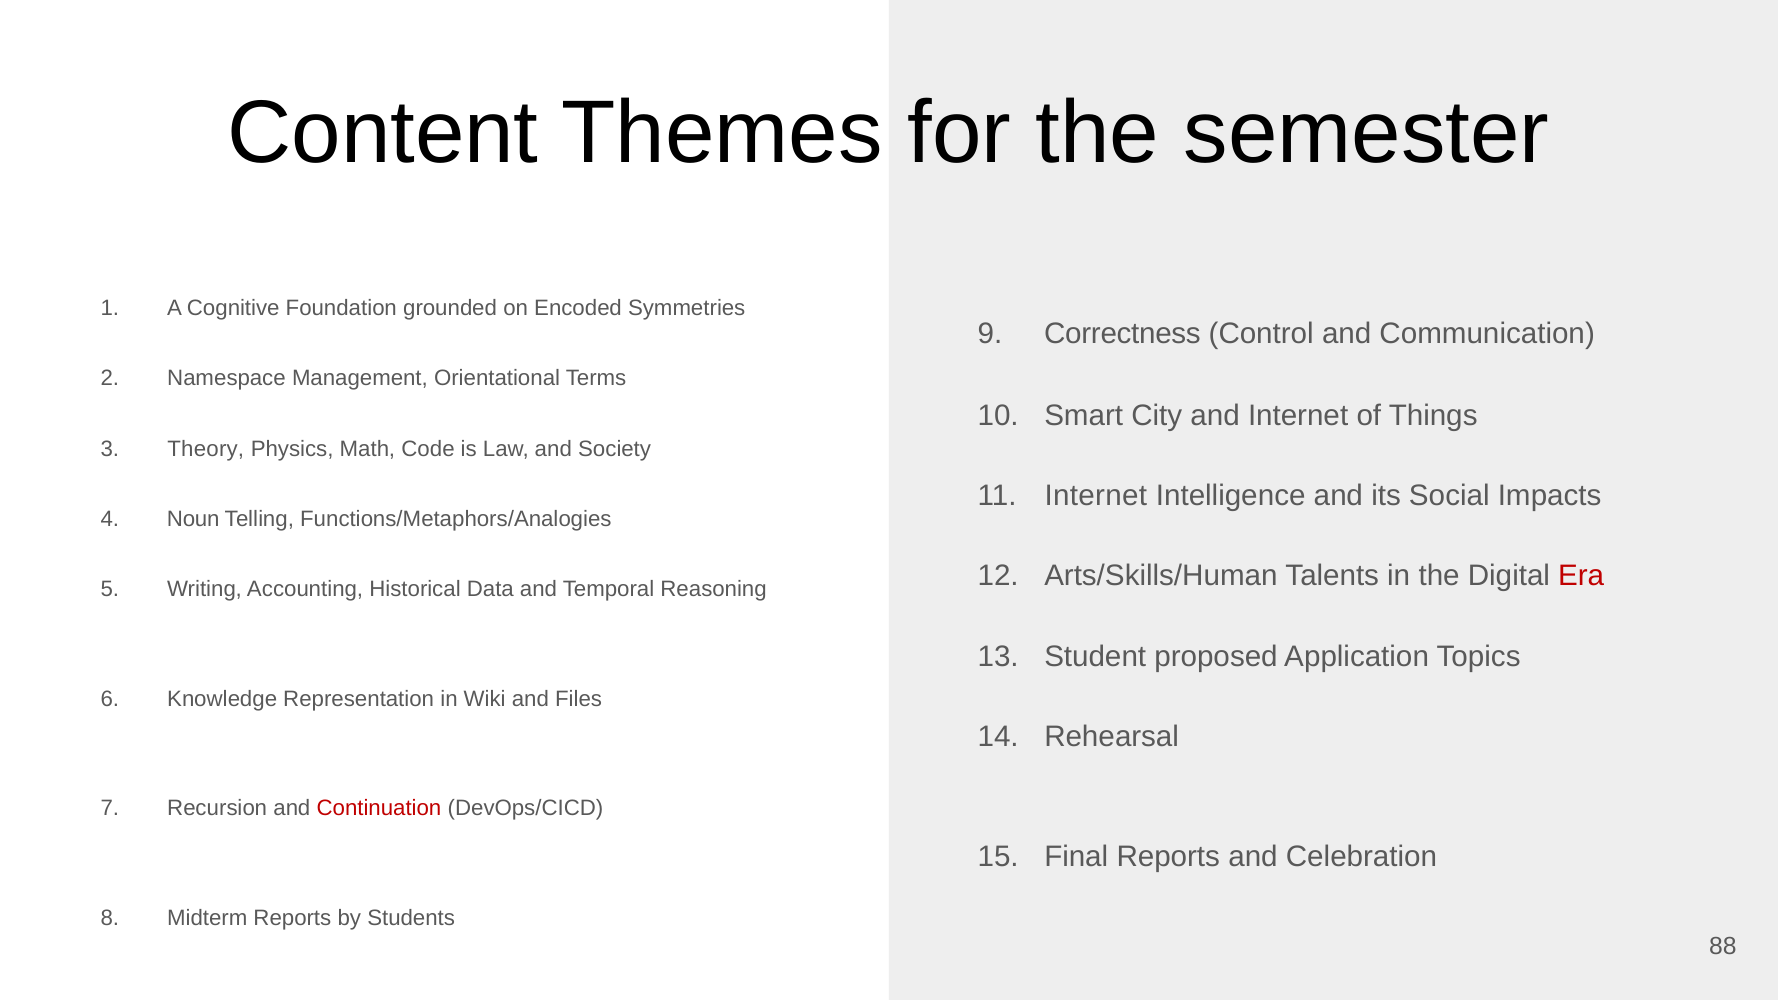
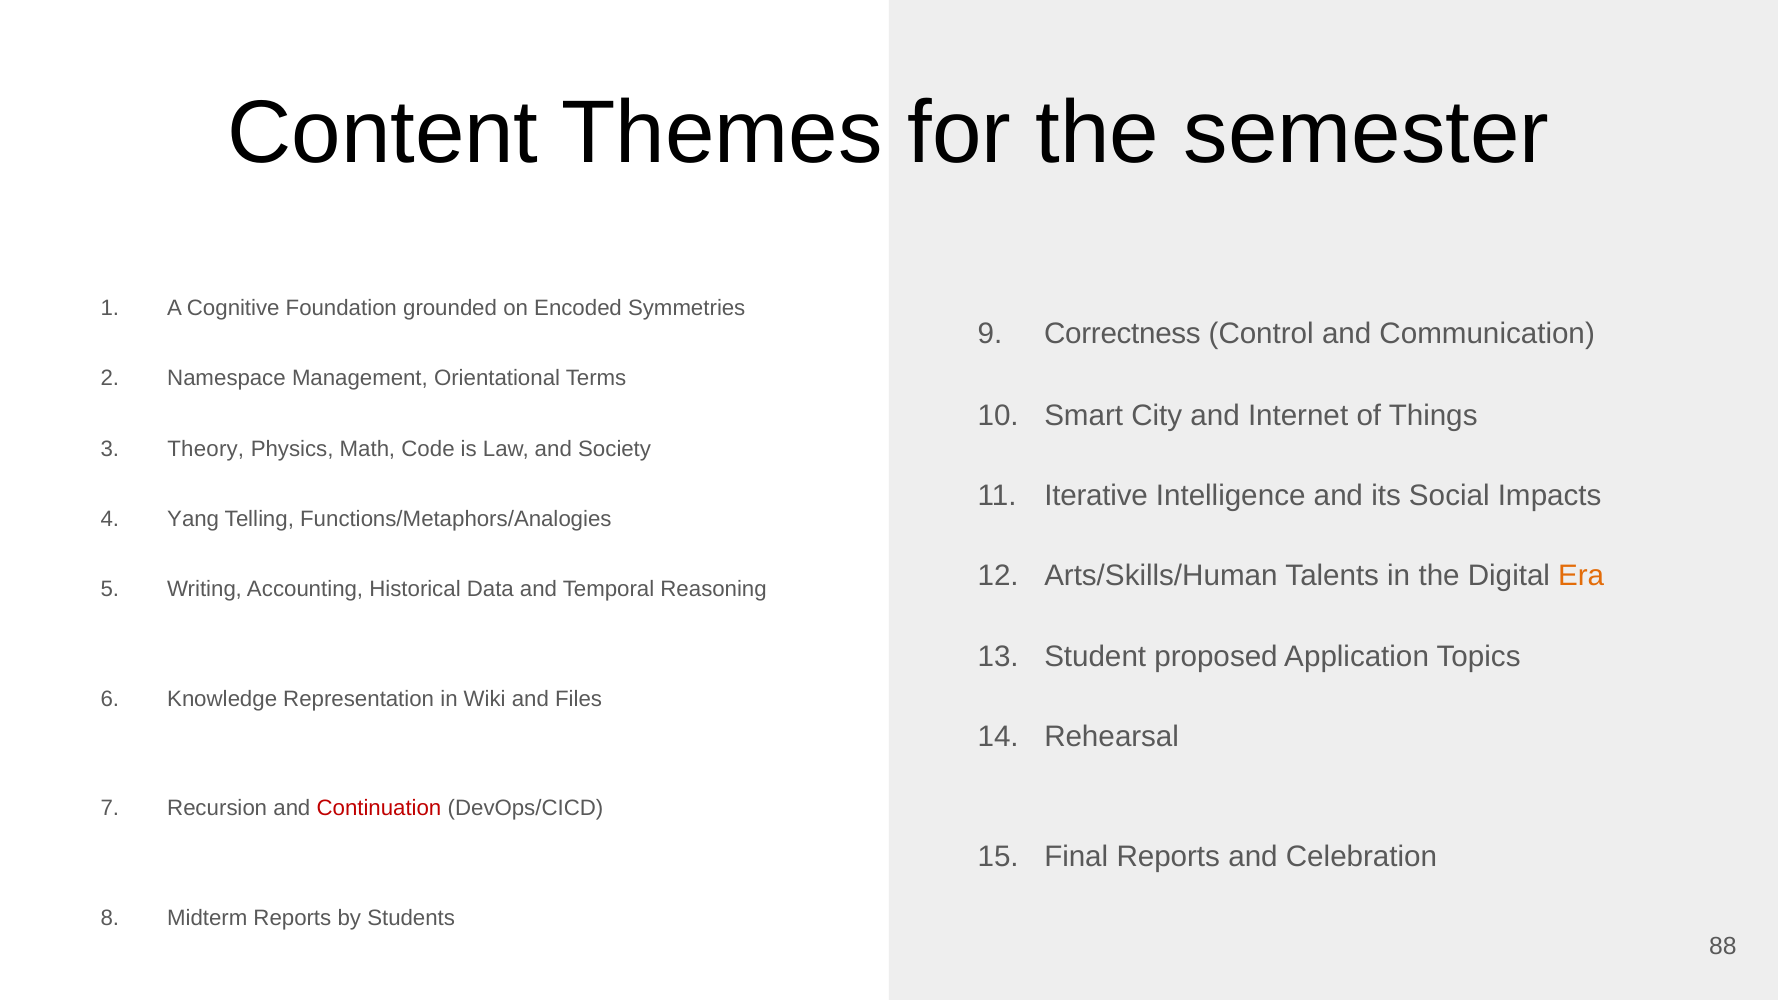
Internet at (1096, 496): Internet -> Iterative
Noun: Noun -> Yang
Era colour: red -> orange
